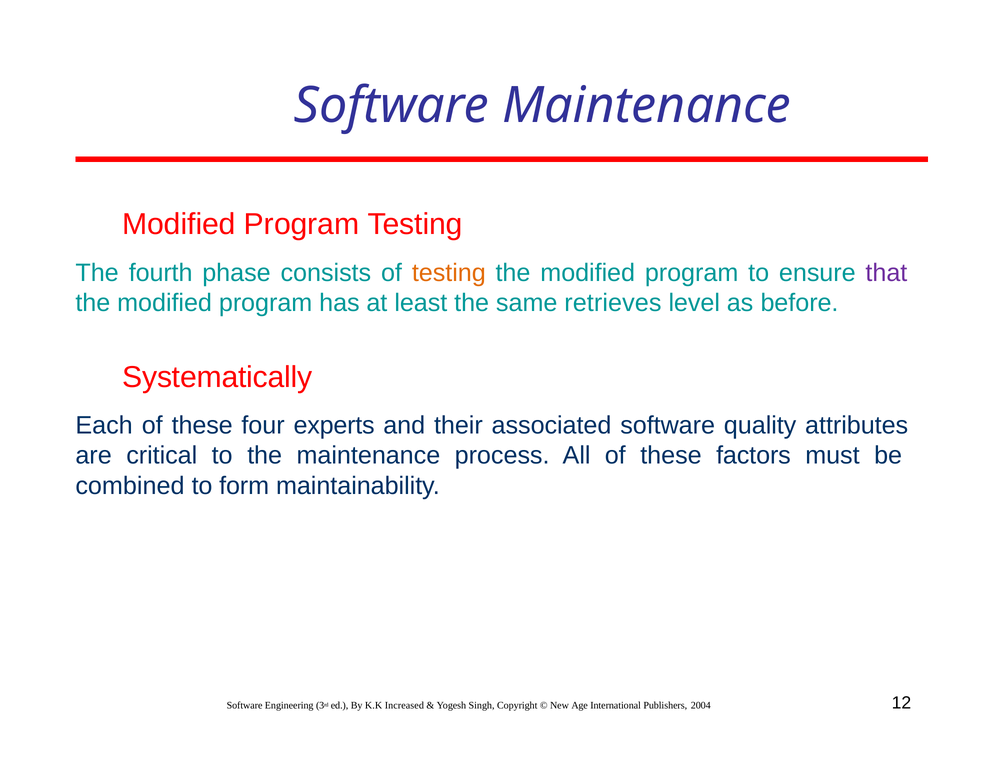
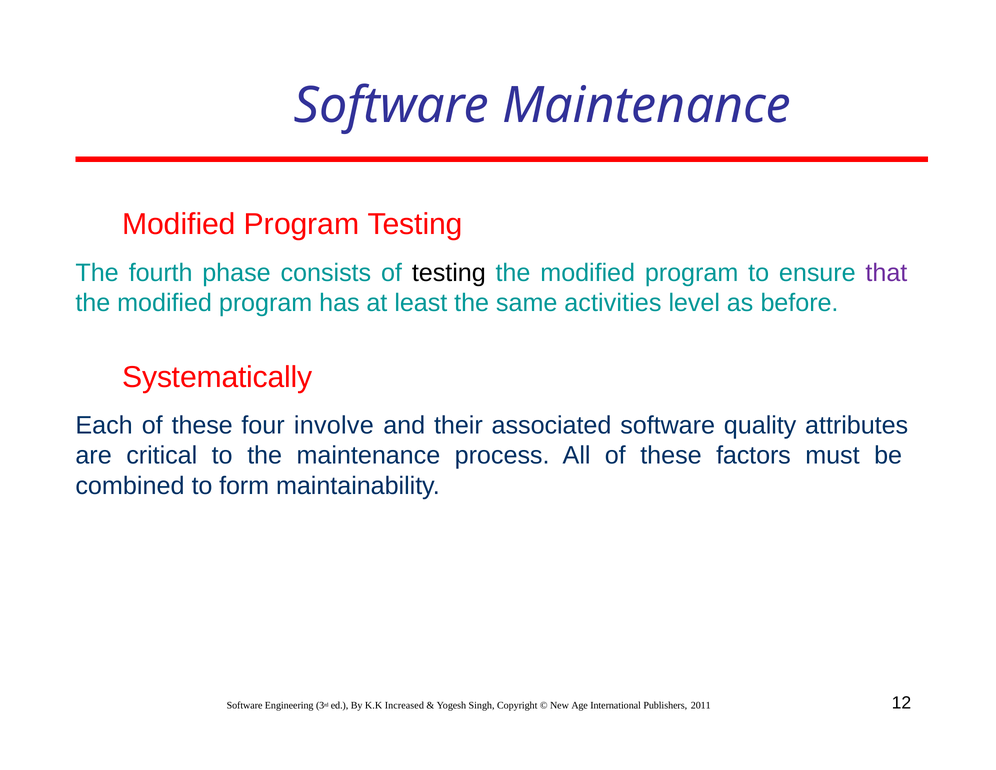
testing at (449, 273) colour: orange -> black
retrieves: retrieves -> activities
experts: experts -> involve
2004: 2004 -> 2011
